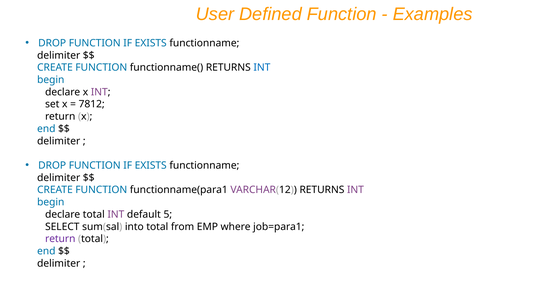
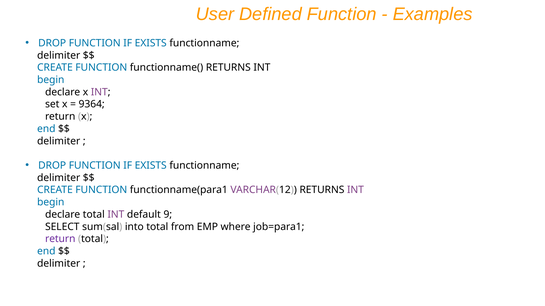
INT at (262, 68) colour: blue -> black
7812: 7812 -> 9364
5: 5 -> 9
